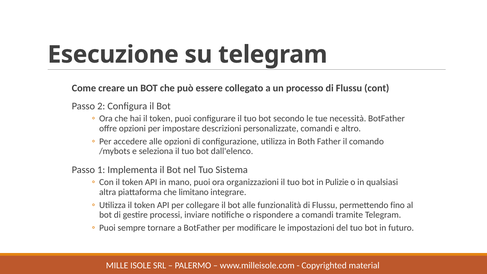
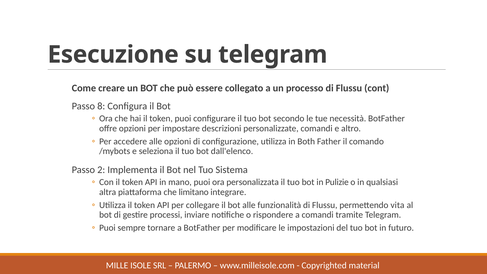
2: 2 -> 8
1: 1 -> 2
organizzazioni: organizzazioni -> personalizzata
fino: fino -> vita
